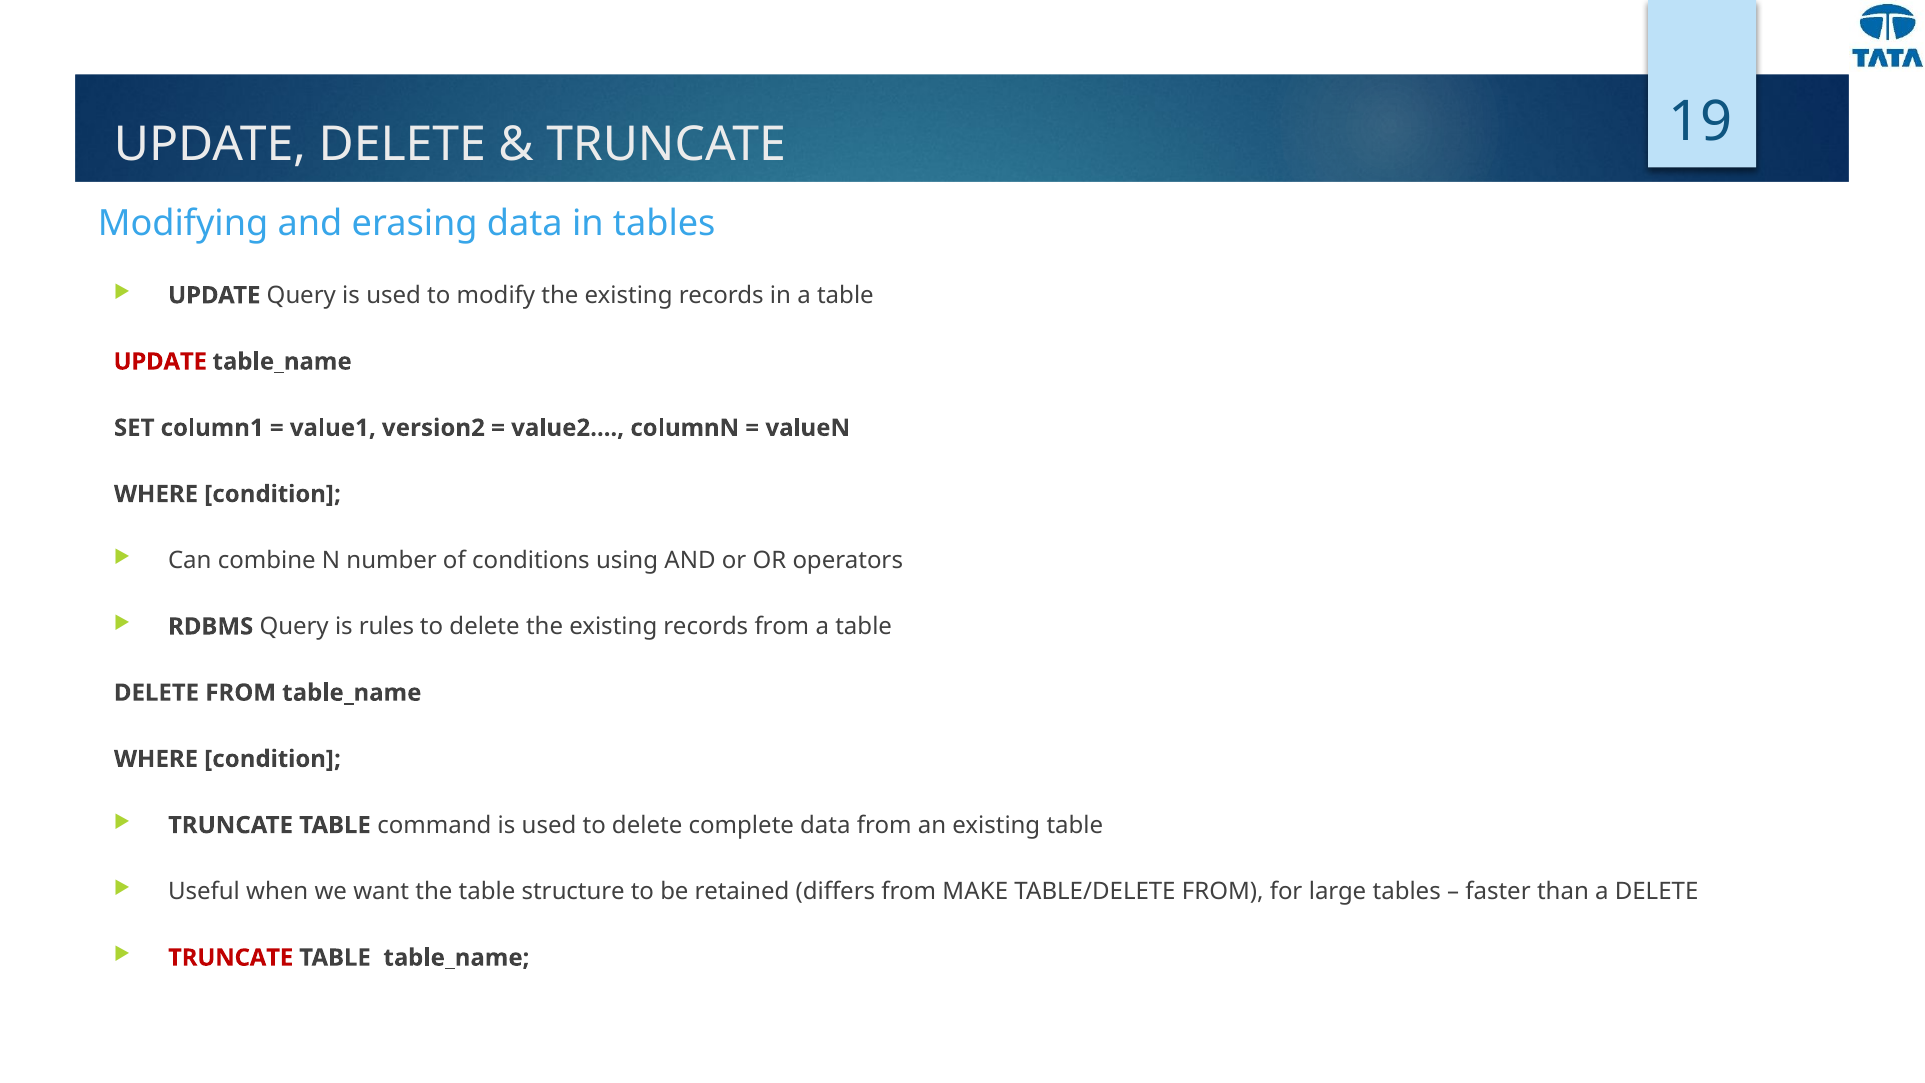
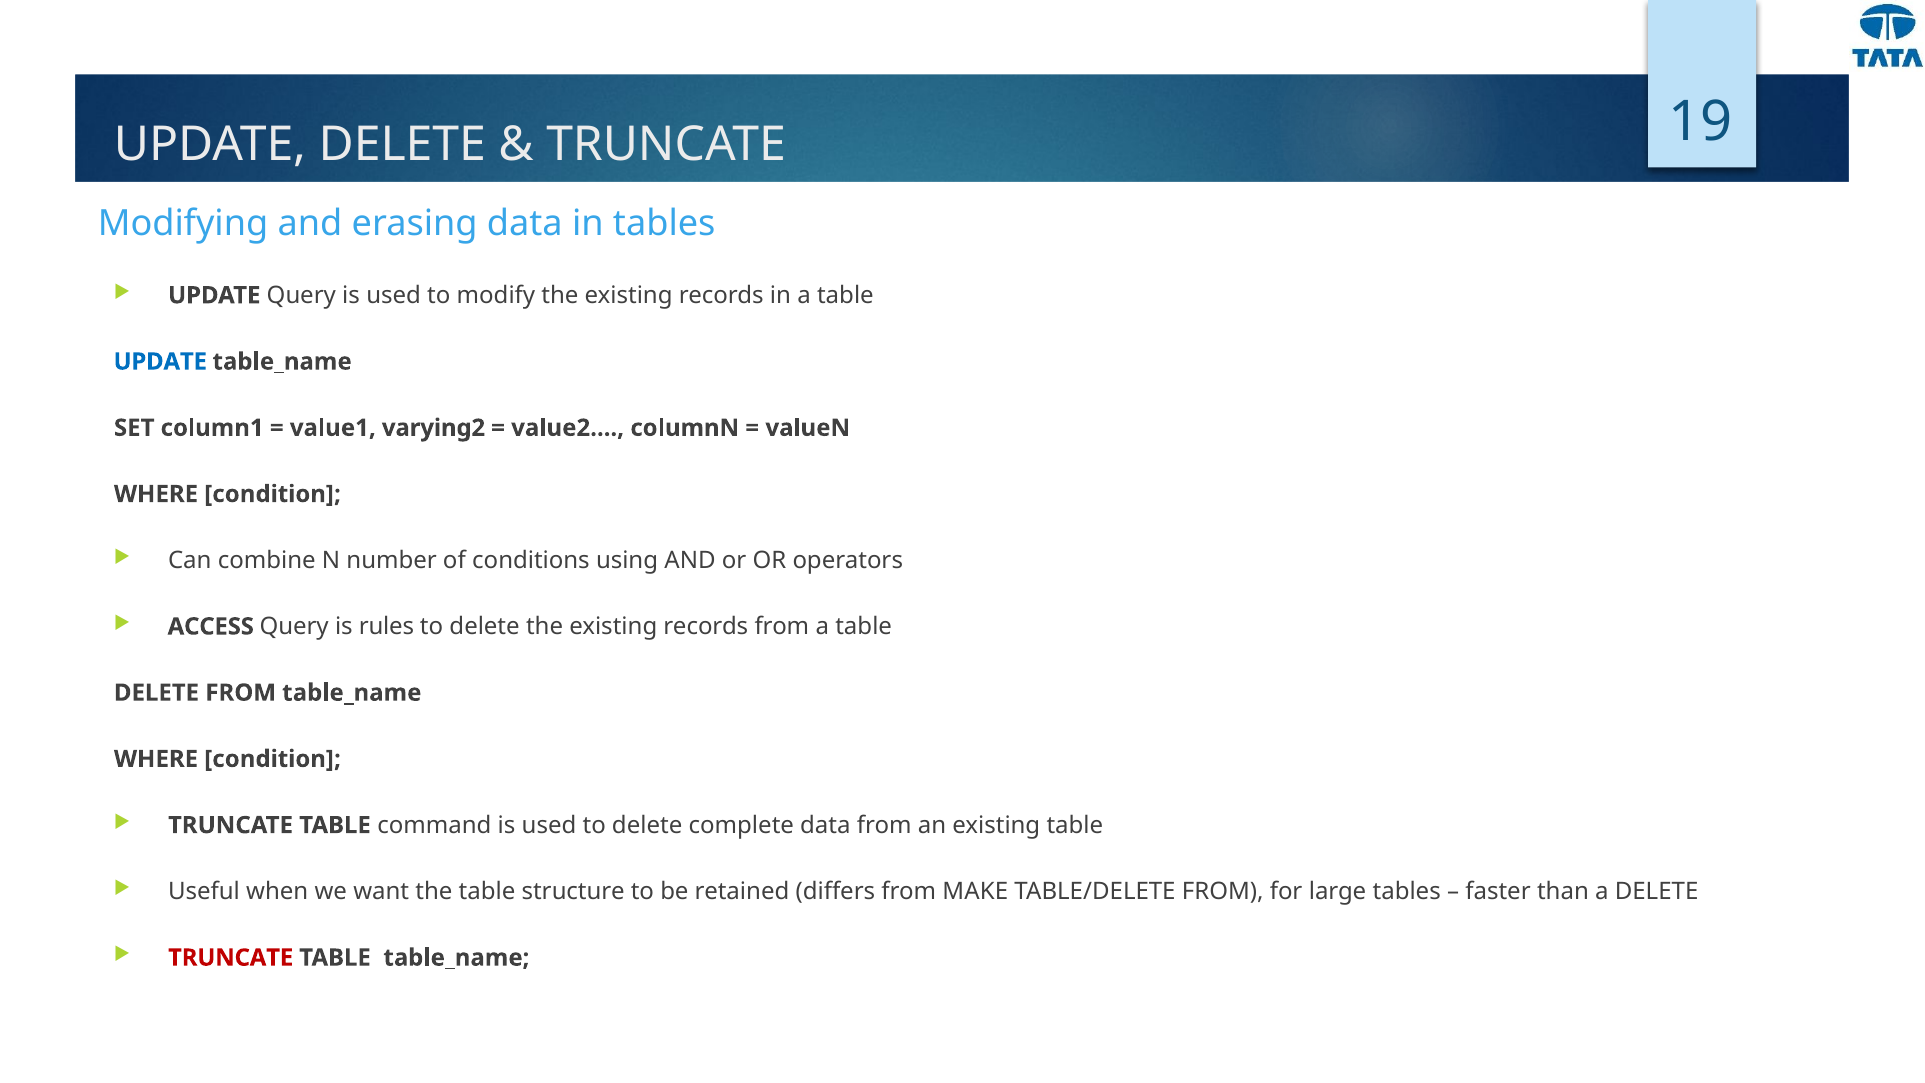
UPDATE at (160, 362) colour: red -> blue
version2: version2 -> varying2
RDBMS: RDBMS -> ACCESS
